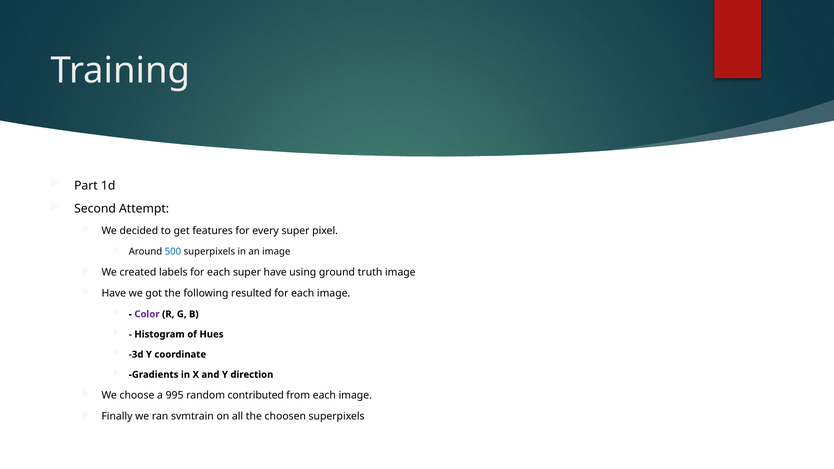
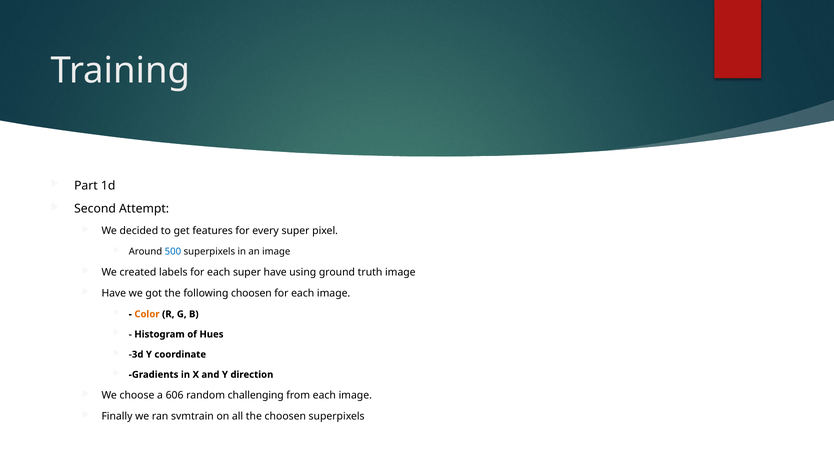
following resulted: resulted -> choosen
Color colour: purple -> orange
995: 995 -> 606
contributed: contributed -> challenging
